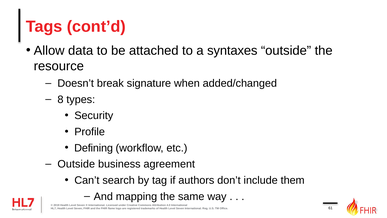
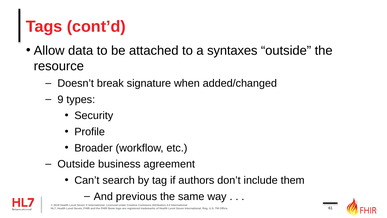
8: 8 -> 9
Defining: Defining -> Broader
mapping: mapping -> previous
